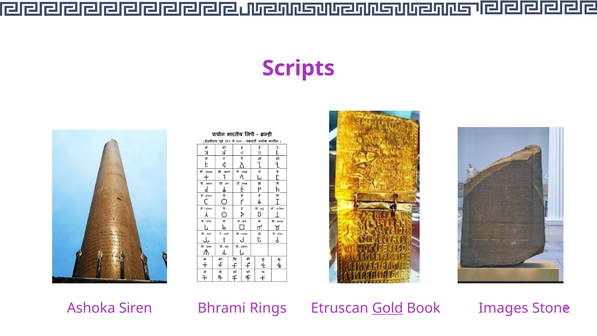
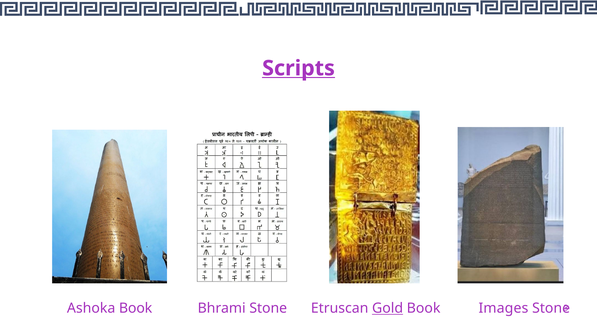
Scripts underline: none -> present
Ashoka Siren: Siren -> Book
Bhrami Rings: Rings -> Stone
